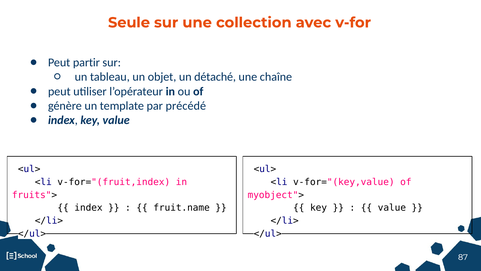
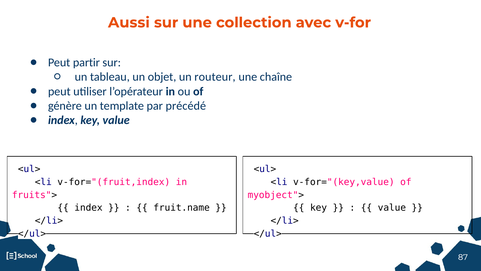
Seule: Seule -> Aussi
détaché: détaché -> routeur
